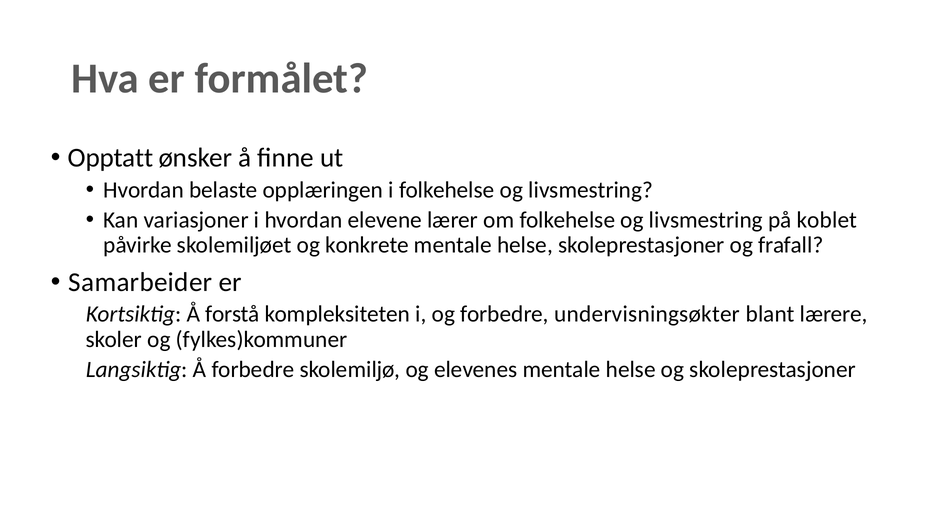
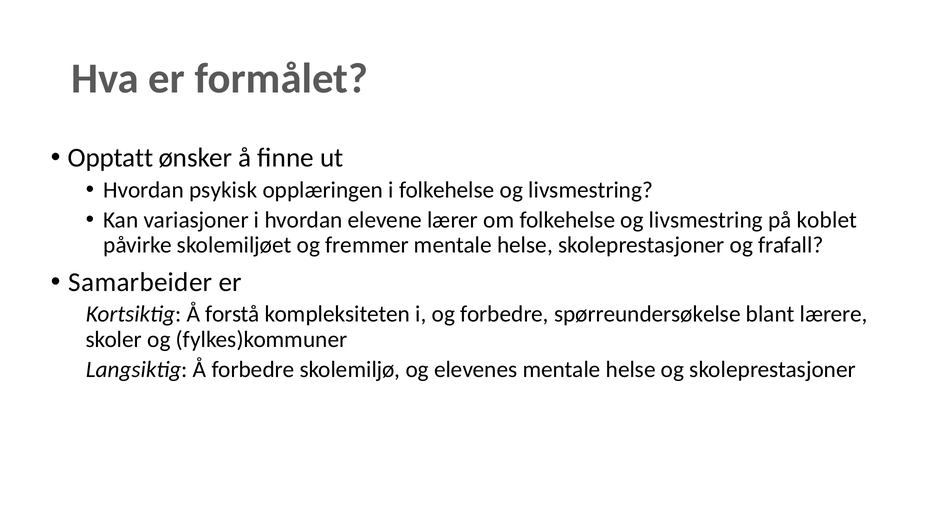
belaste: belaste -> psykisk
konkrete: konkrete -> fremmer
undervisningsøkter: undervisningsøkter -> spørreundersøkelse
